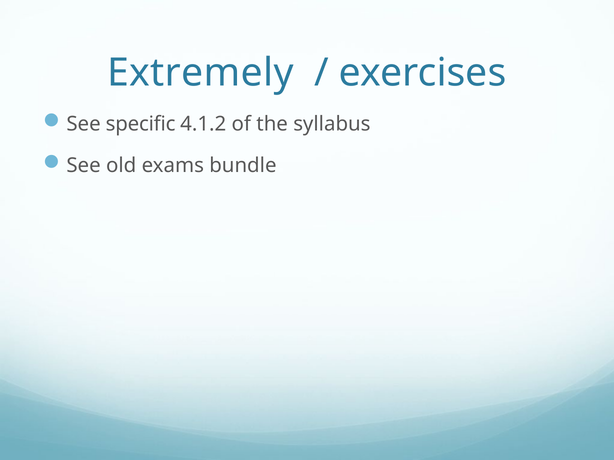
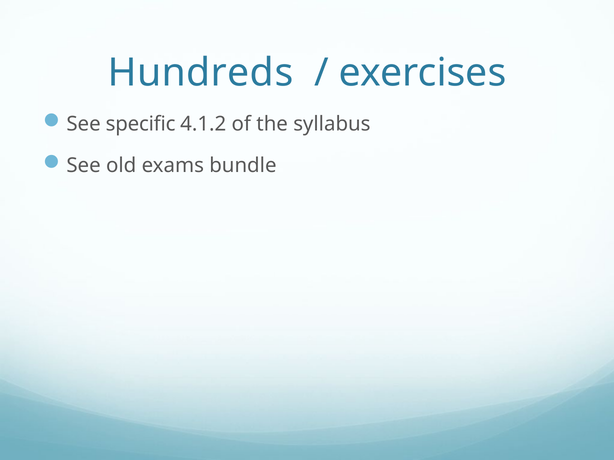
Extremely: Extremely -> Hundreds
